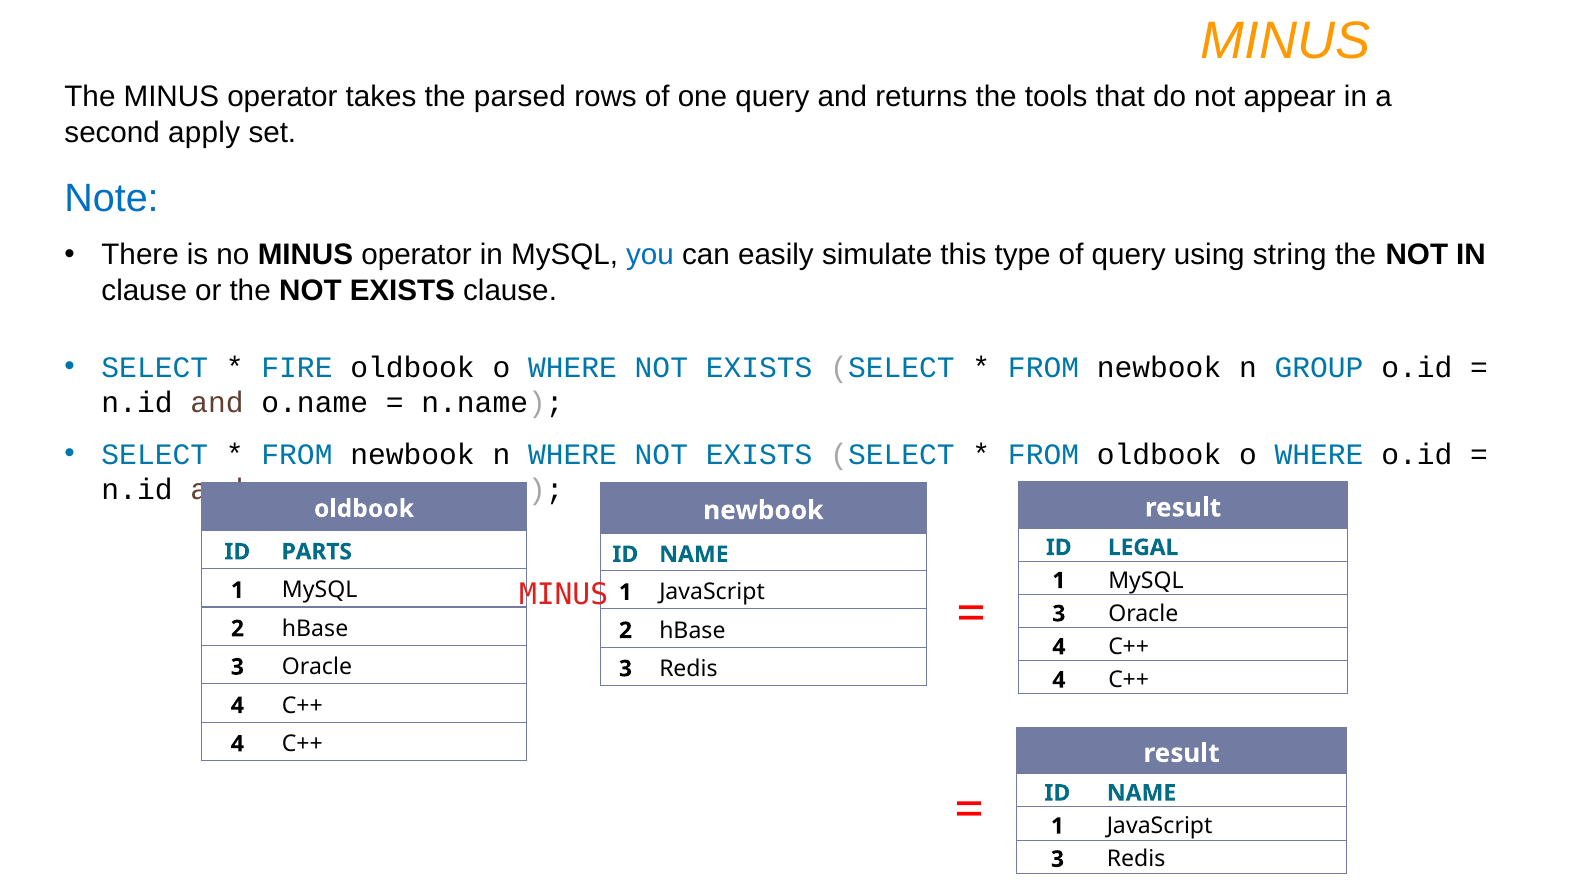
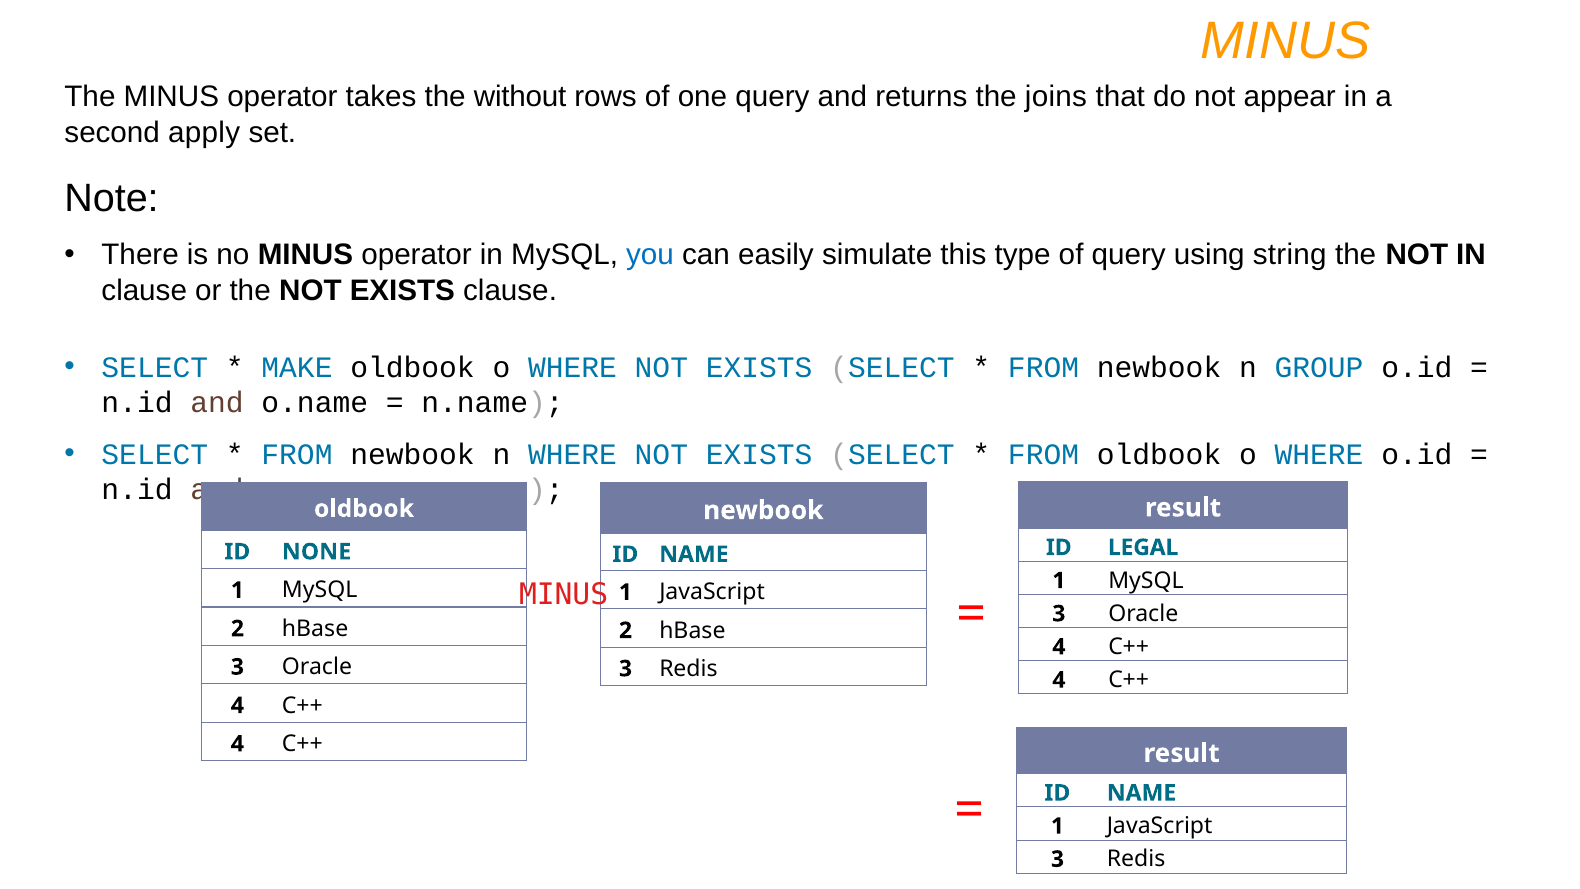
parsed: parsed -> without
tools: tools -> joins
Note colour: blue -> black
FIRE: FIRE -> MAKE
PARTS: PARTS -> NONE
